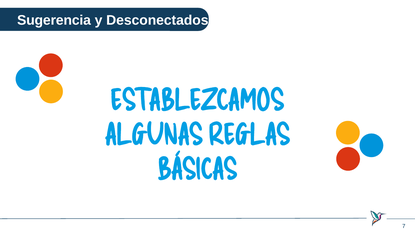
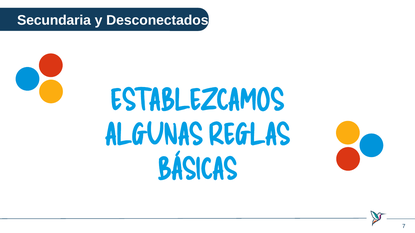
Sugerencia: Sugerencia -> Secundaria
